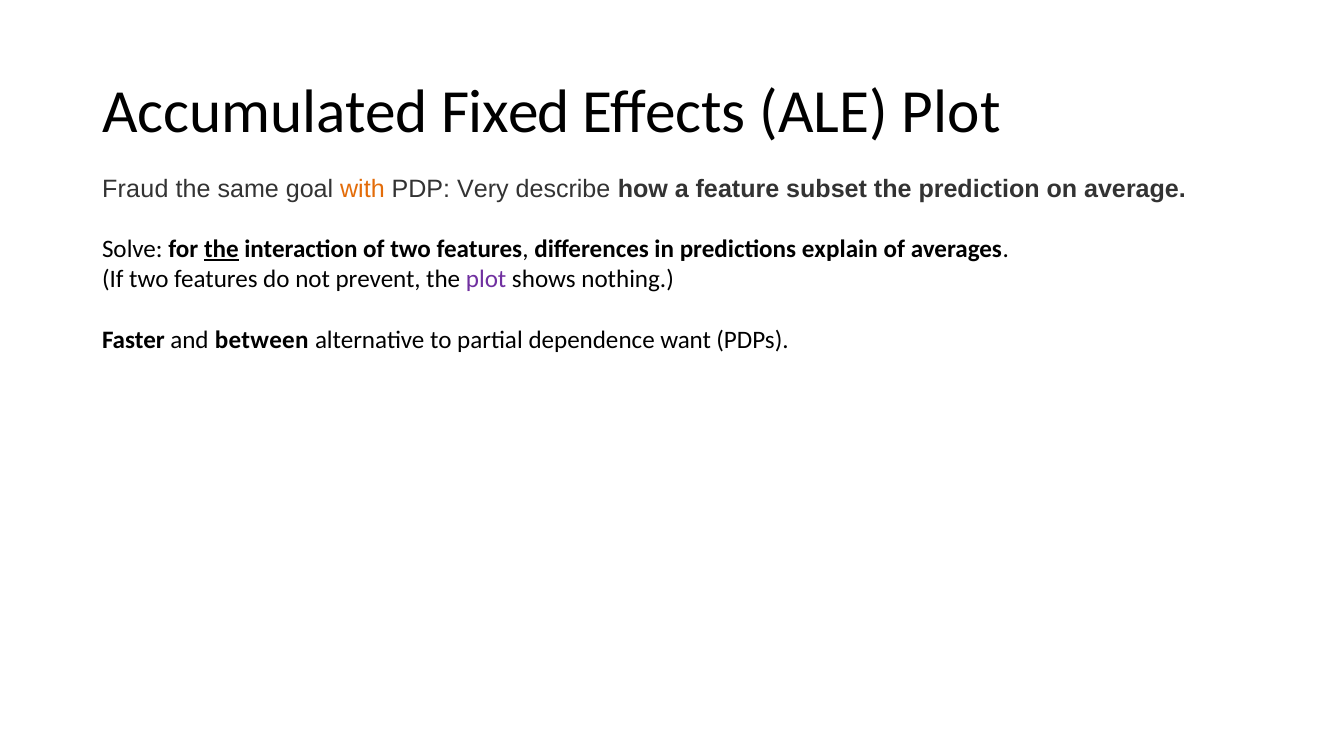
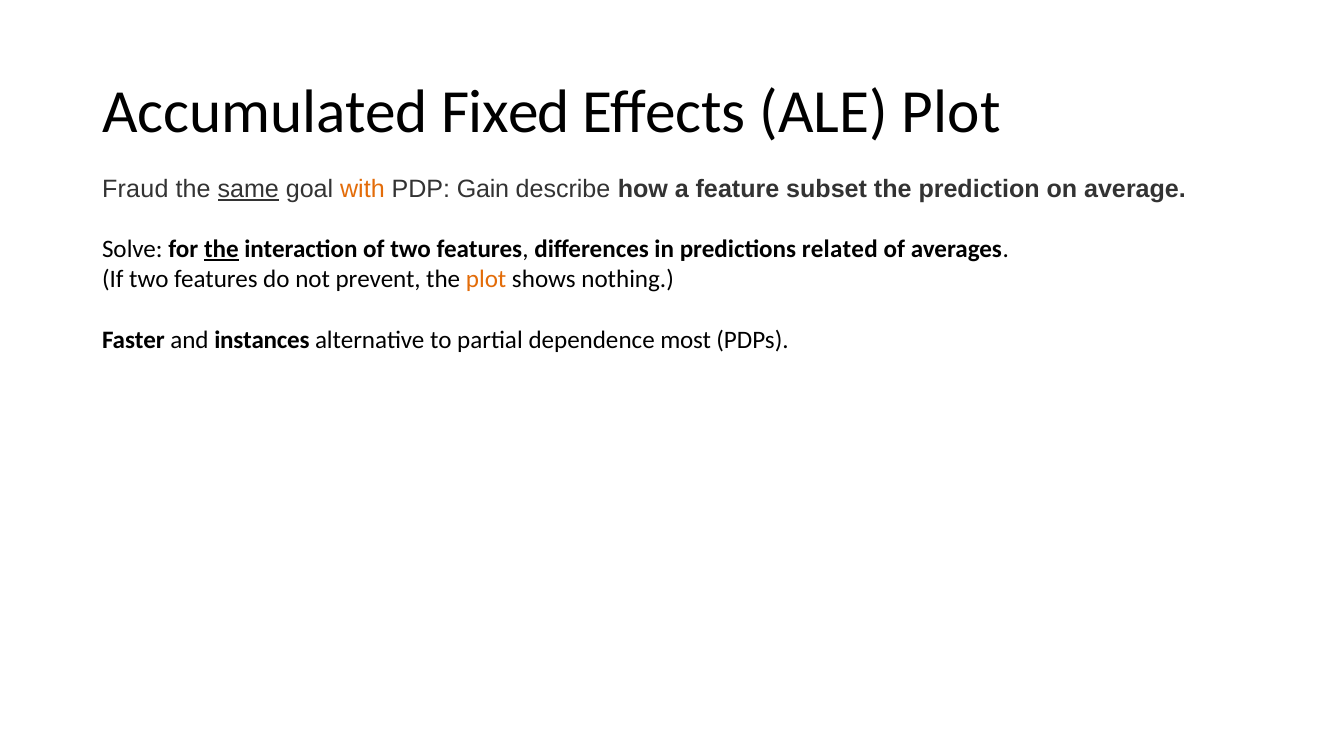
same underline: none -> present
Very: Very -> Gain
explain: explain -> related
plot at (486, 279) colour: purple -> orange
between: between -> instances
want: want -> most
